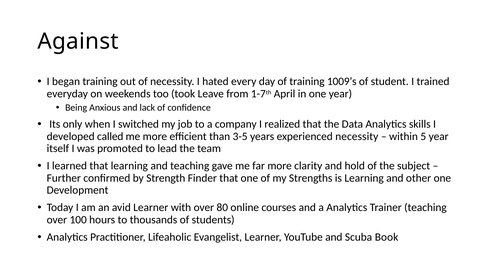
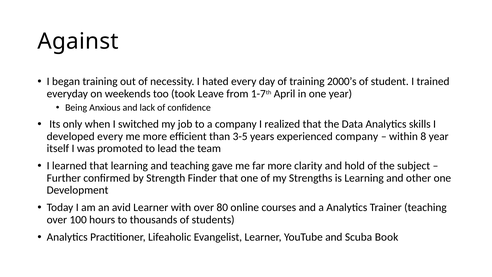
1009’s: 1009’s -> 2000’s
developed called: called -> every
experienced necessity: necessity -> company
5: 5 -> 8
